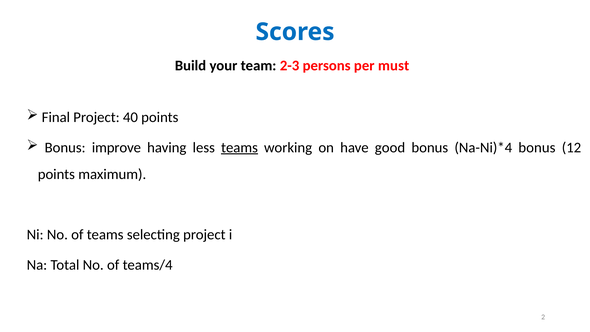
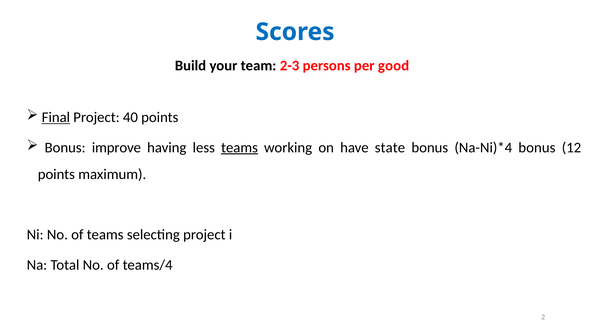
must: must -> good
Final underline: none -> present
good: good -> state
